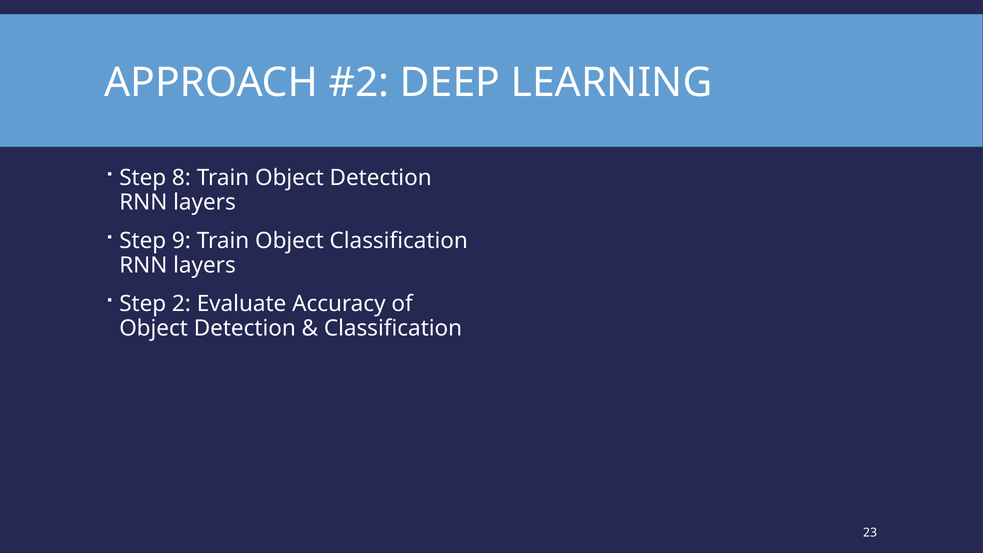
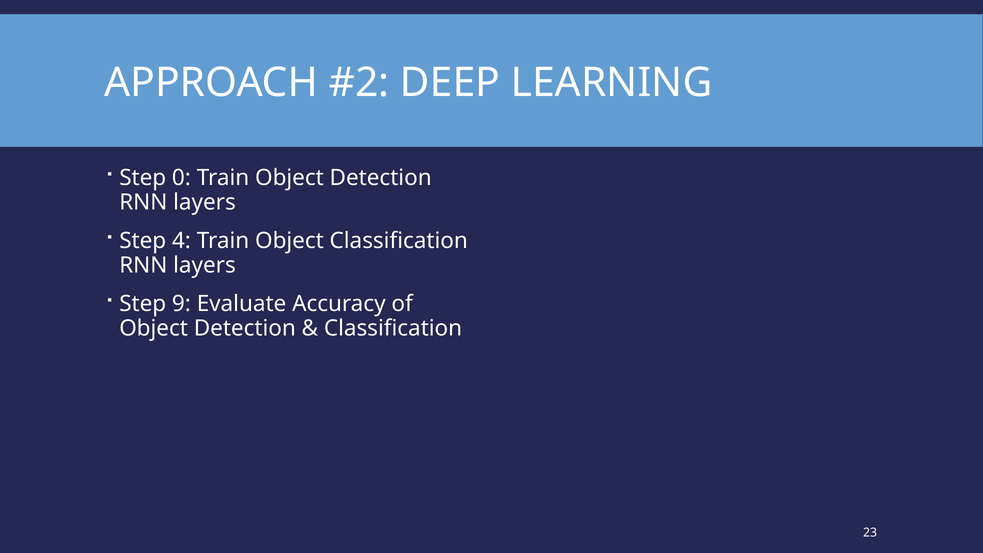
8: 8 -> 0
9: 9 -> 4
2: 2 -> 9
